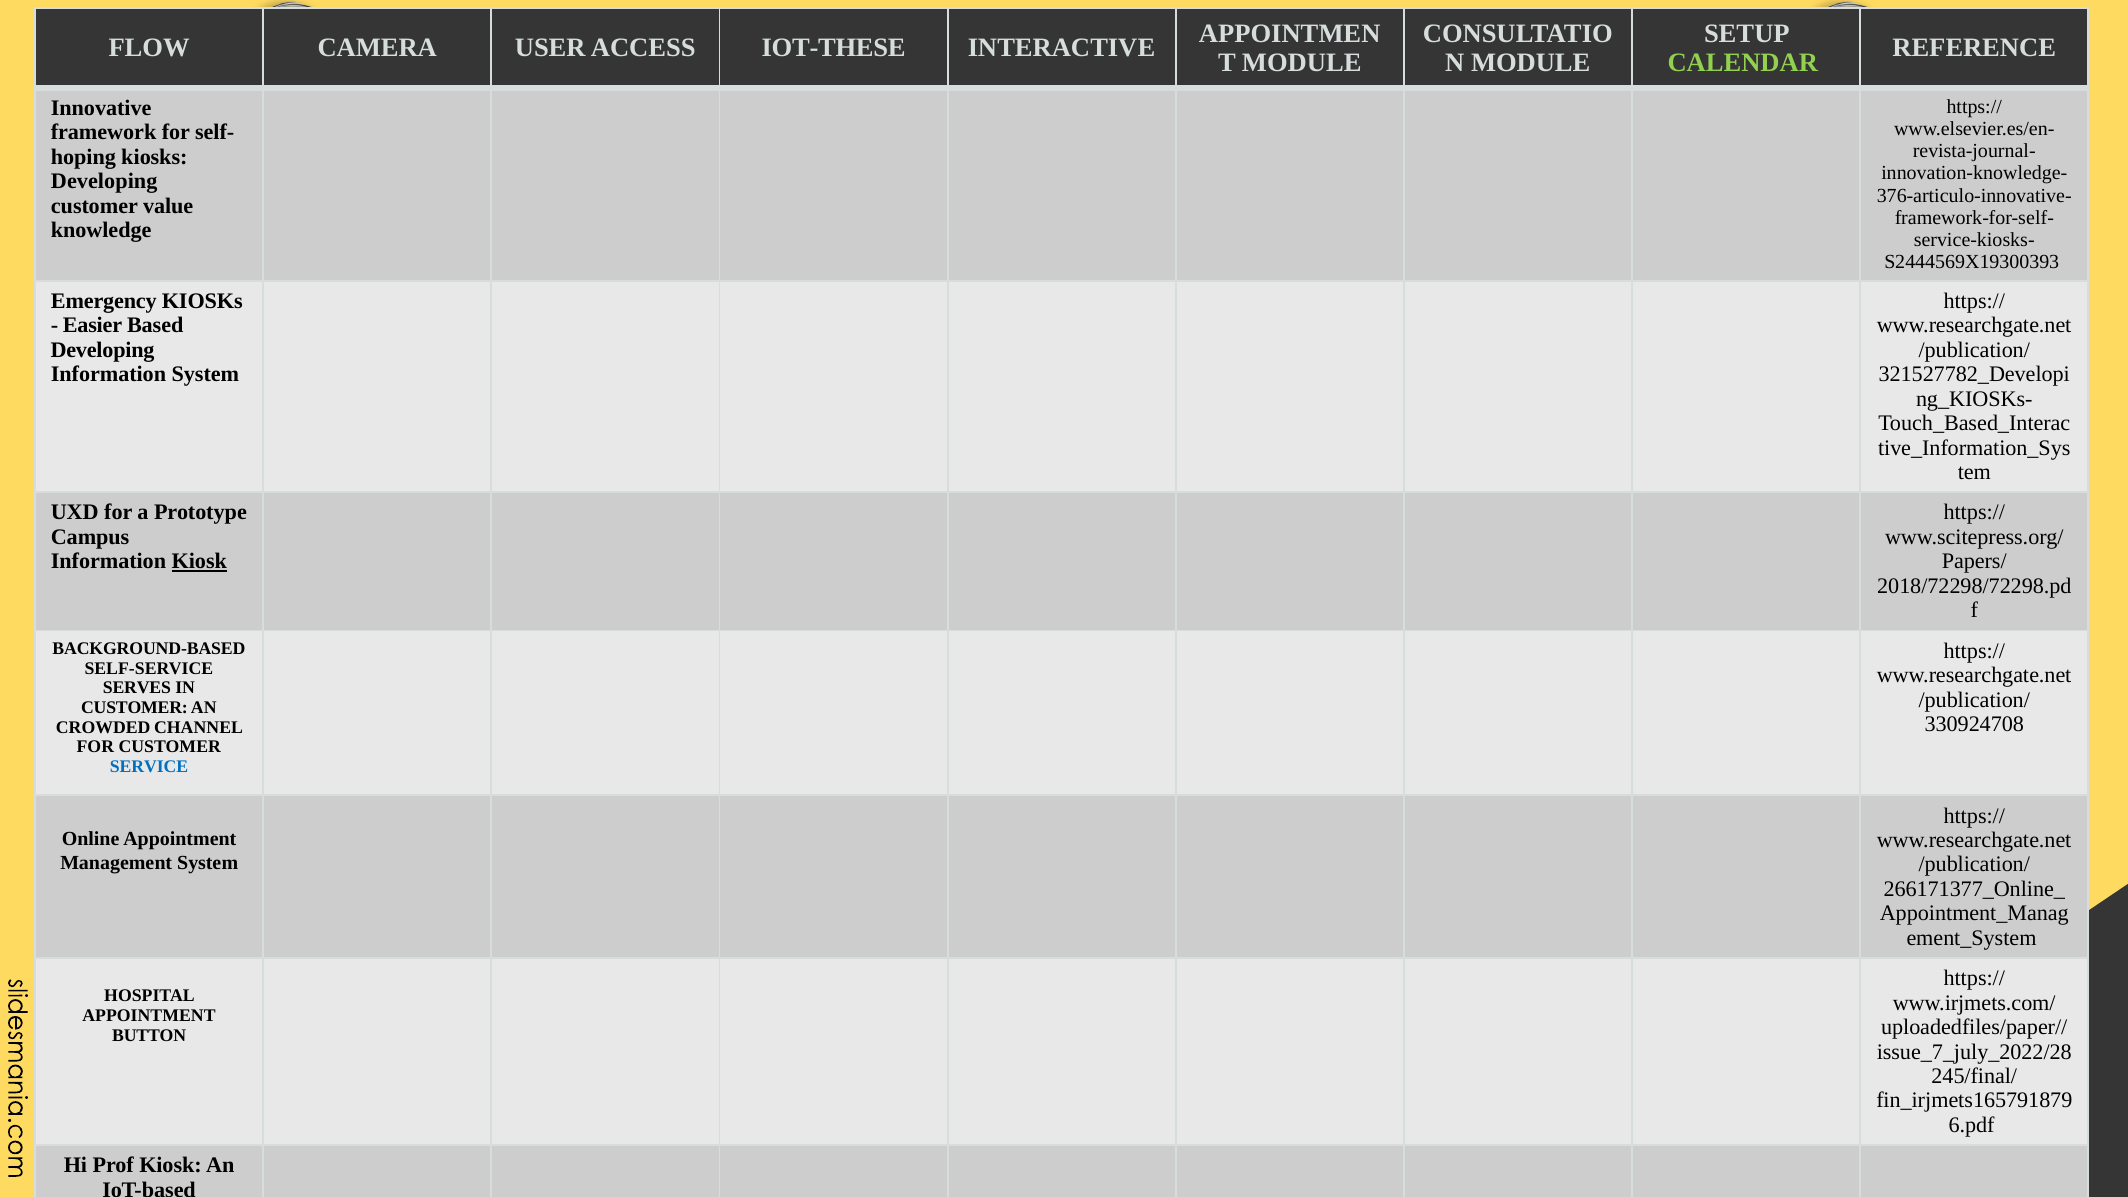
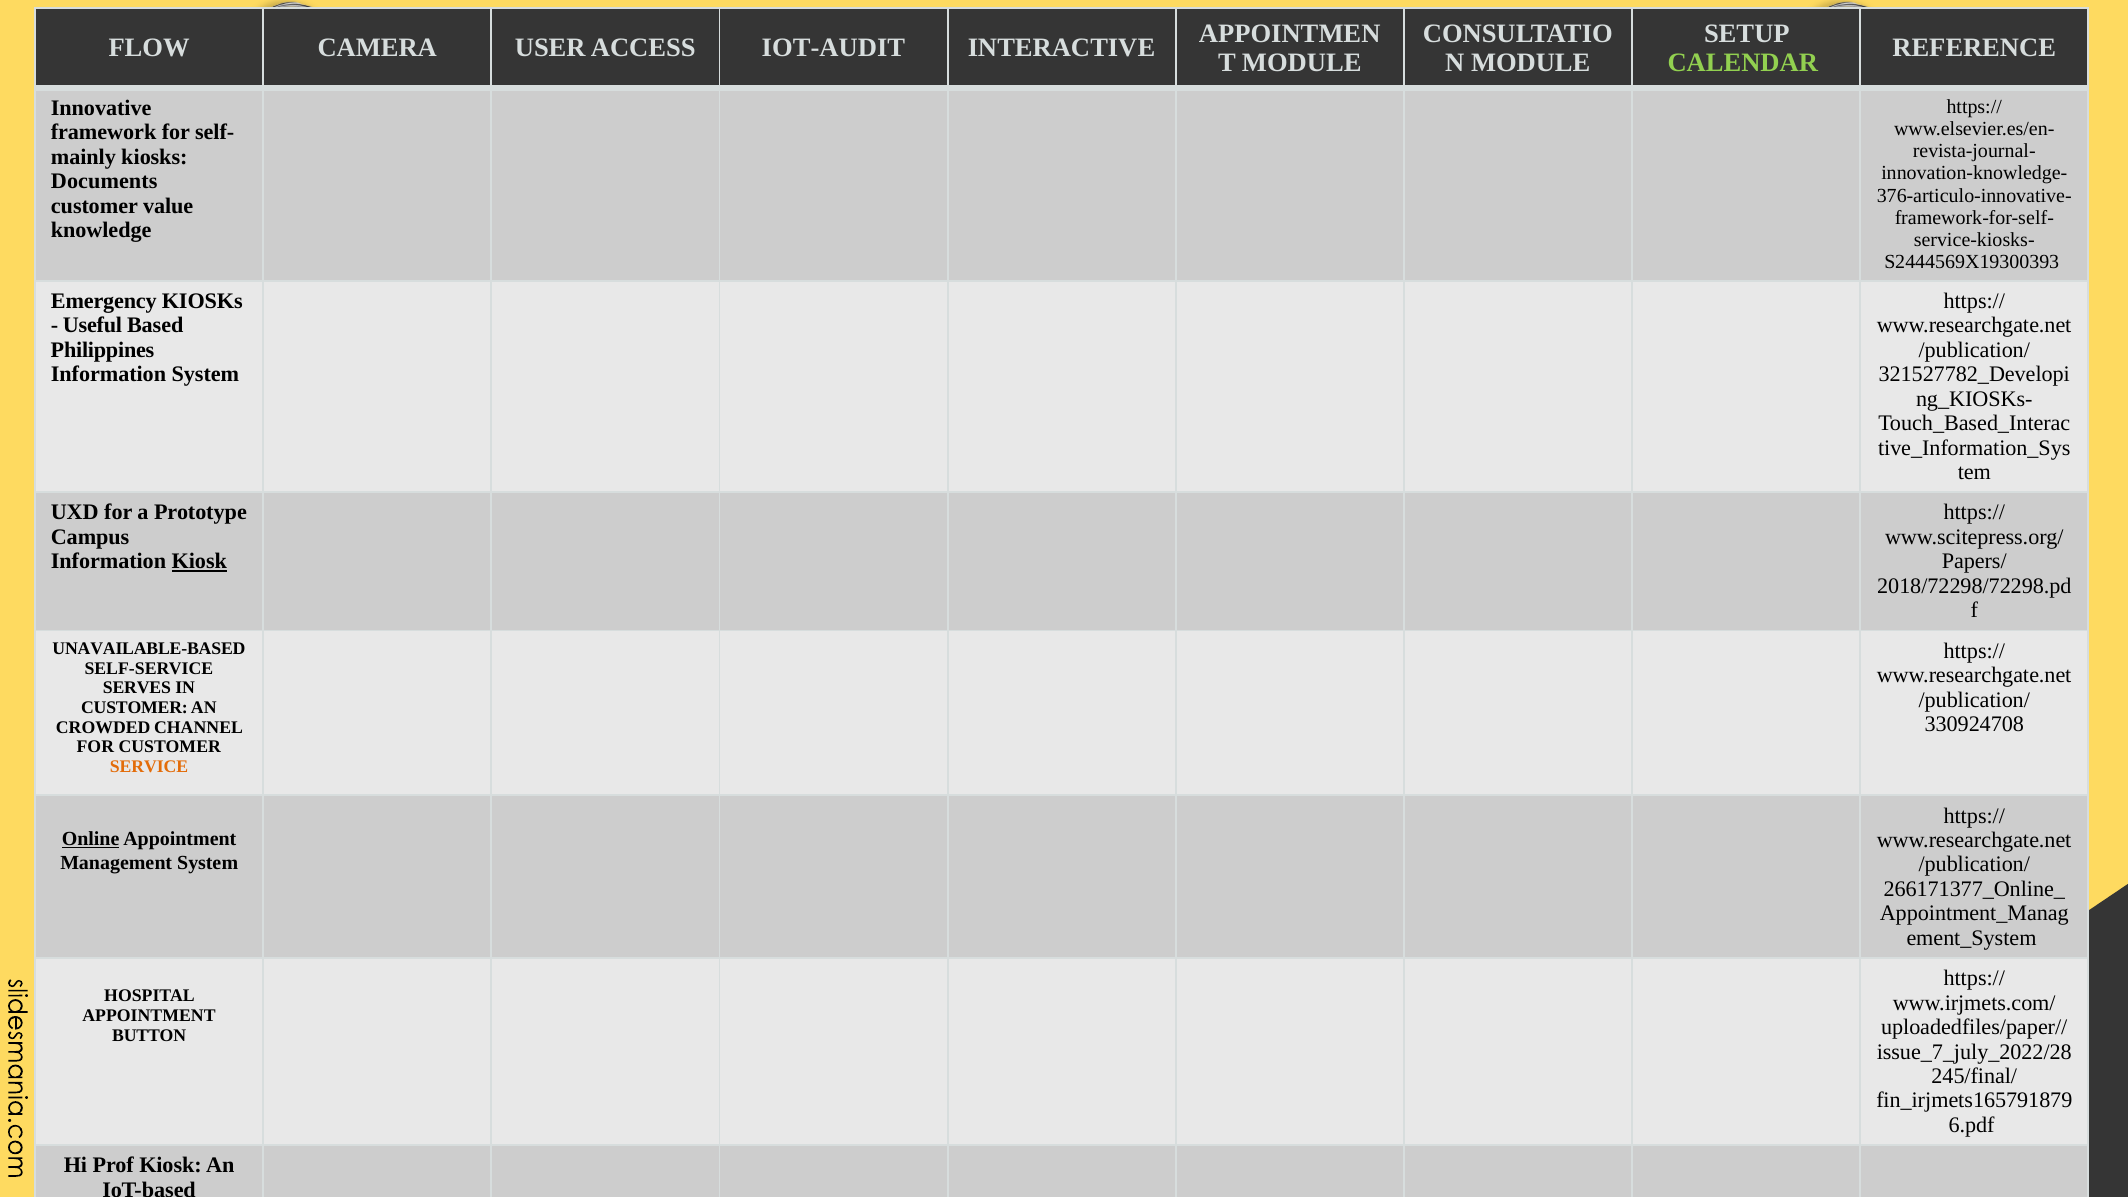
IOT-THESE: IOT-THESE -> IOT-AUDIT
hoping: hoping -> mainly
Developing at (104, 181): Developing -> Documents
Easier: Easier -> Useful
Developing at (103, 350): Developing -> Philippines
BACKGROUND-BASED: BACKGROUND-BASED -> UNAVAILABLE-BASED
SERVICE colour: blue -> orange
Online underline: none -> present
